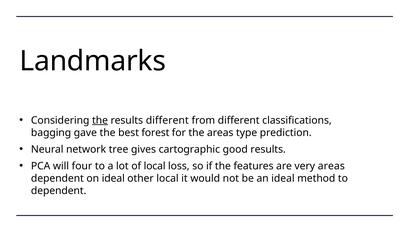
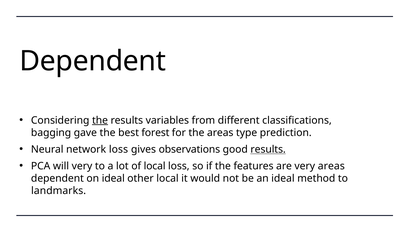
Landmarks at (93, 61): Landmarks -> Dependent
results different: different -> variables
network tree: tree -> loss
cartographic: cartographic -> observations
results at (268, 149) underline: none -> present
will four: four -> very
dependent at (59, 191): dependent -> landmarks
